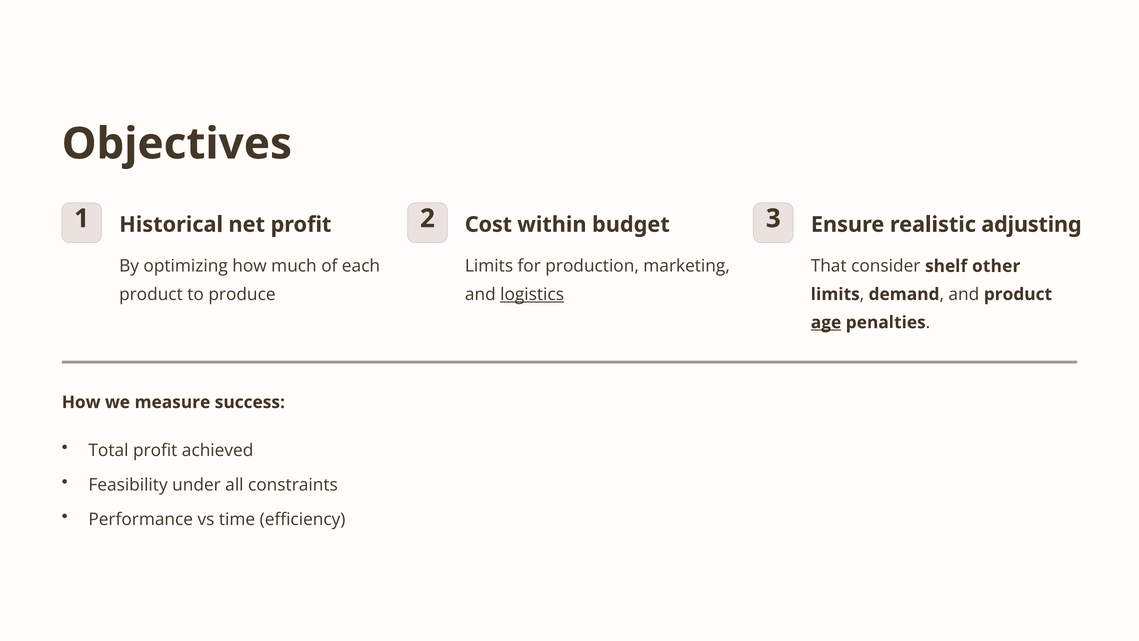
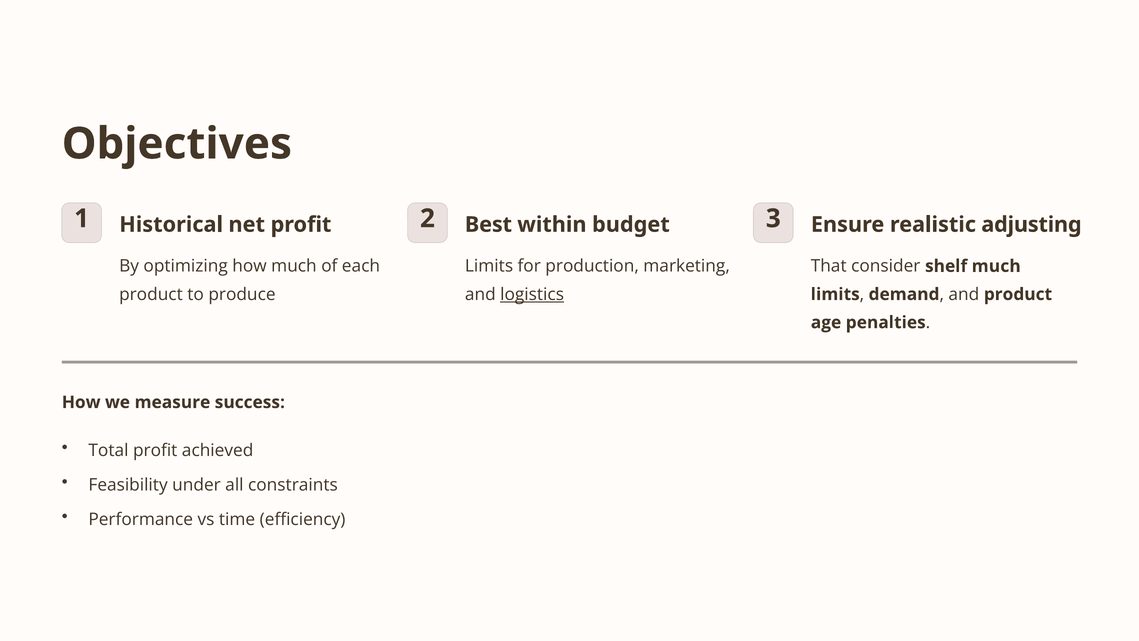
Cost: Cost -> Best
shelf other: other -> much
age underline: present -> none
